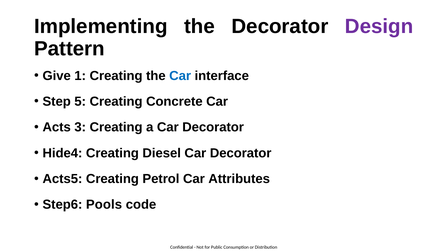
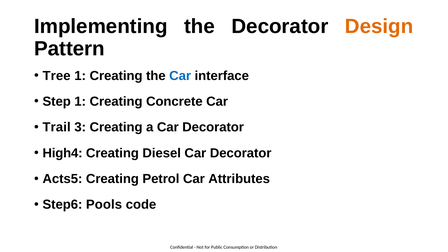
Design colour: purple -> orange
Give: Give -> Tree
Step 5: 5 -> 1
Acts: Acts -> Trail
Hide4: Hide4 -> High4
